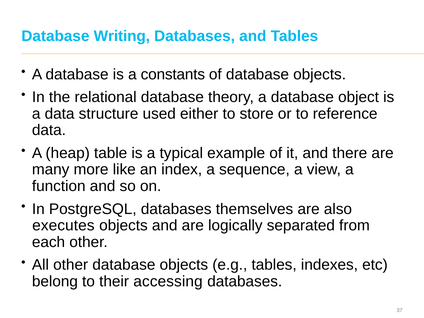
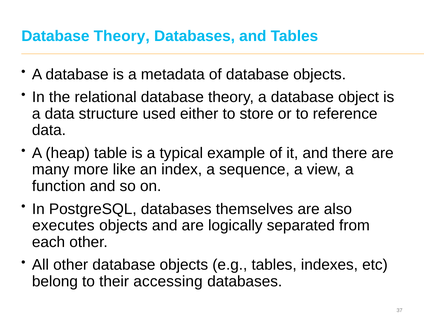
Writing at (122, 36): Writing -> Theory
constants: constants -> metadata
